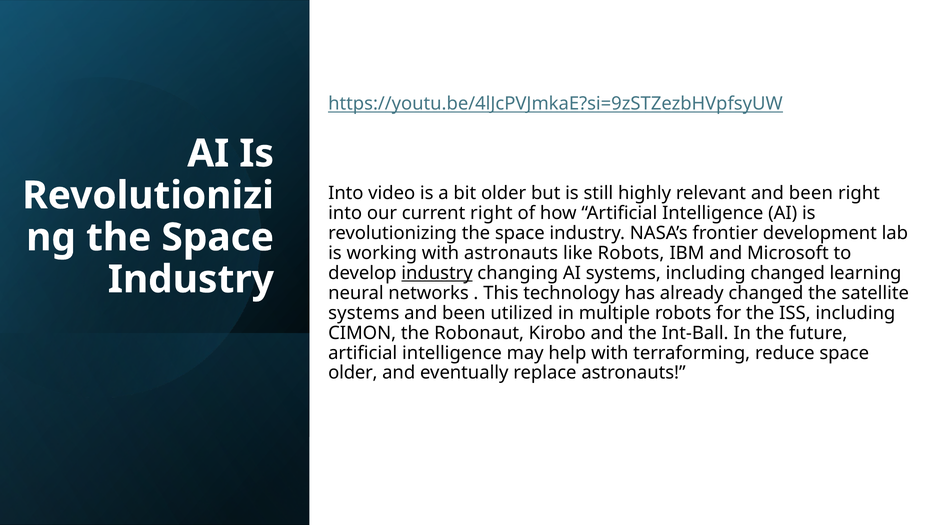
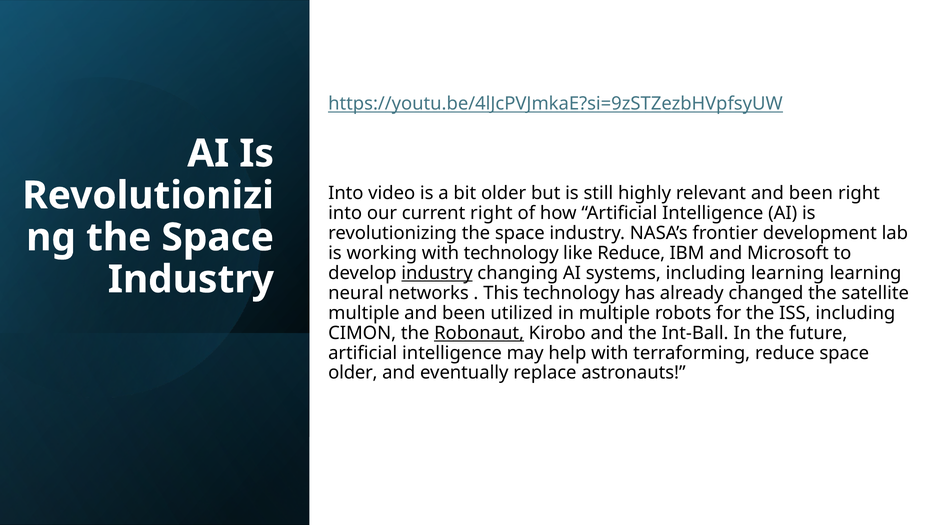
with astronauts: astronauts -> technology
like Robots: Robots -> Reduce
including changed: changed -> learning
systems at (364, 313): systems -> multiple
Robonaut underline: none -> present
